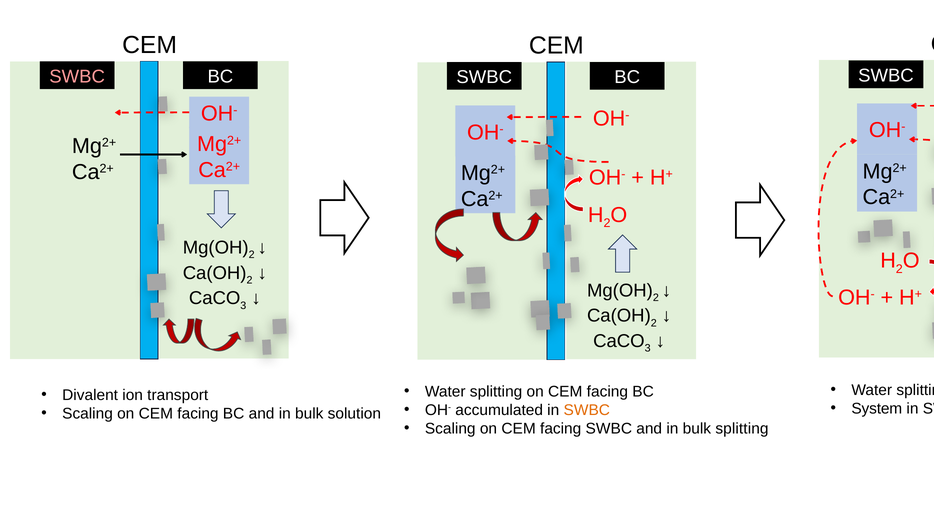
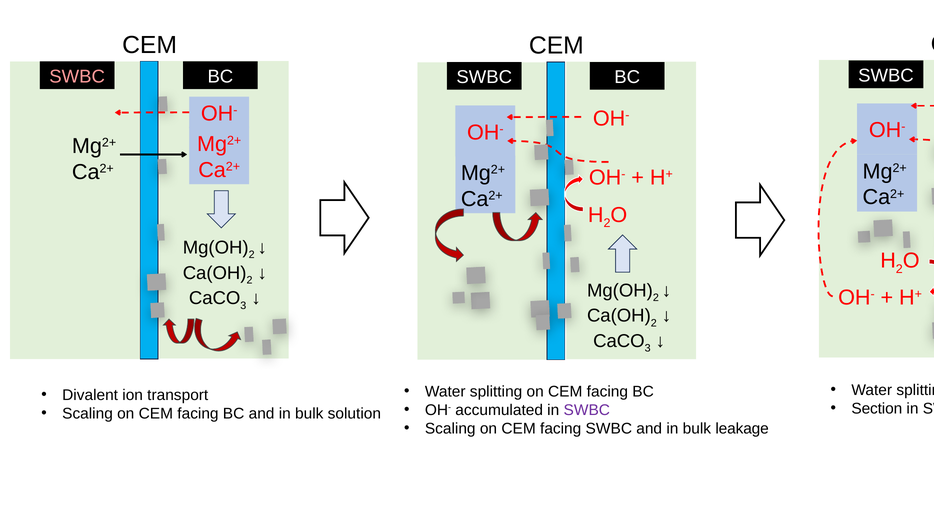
System: System -> Section
SWBC at (587, 410) colour: orange -> purple
bulk splitting: splitting -> leakage
